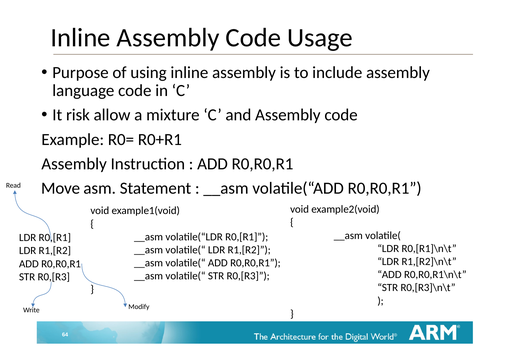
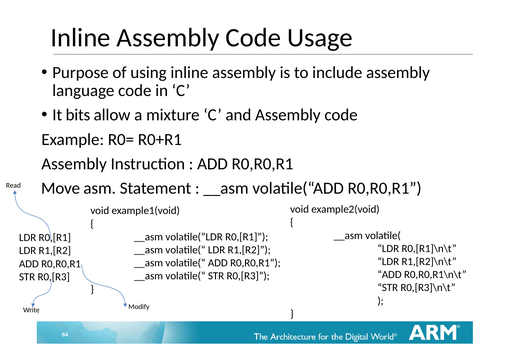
risk: risk -> bits
